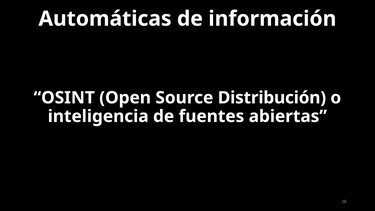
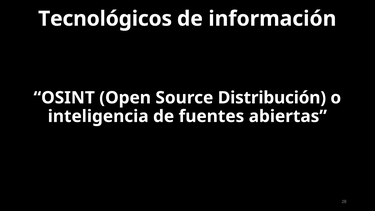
Automáticas: Automáticas -> Tecnológicos
